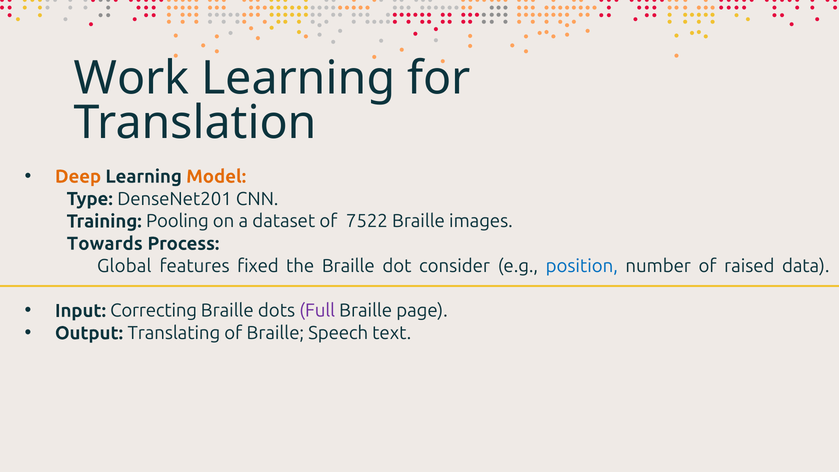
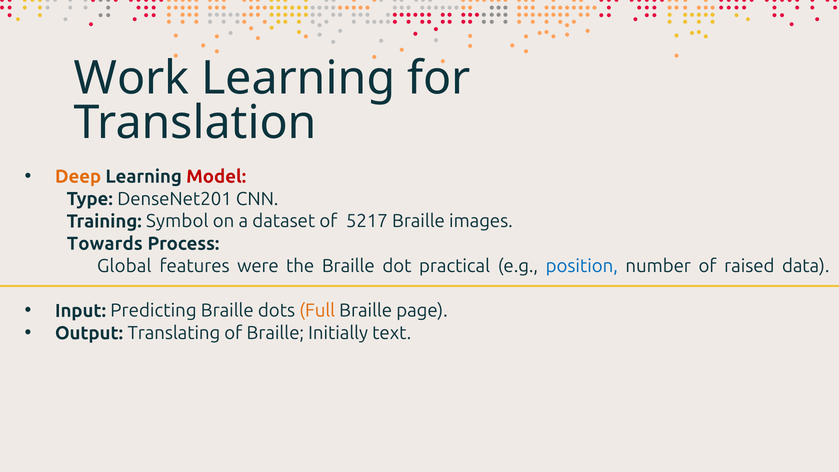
Model colour: orange -> red
Pooling: Pooling -> Symbol
7522: 7522 -> 5217
fixed: fixed -> were
consider: consider -> practical
Correcting: Correcting -> Predicting
Full colour: purple -> orange
Speech: Speech -> Initially
